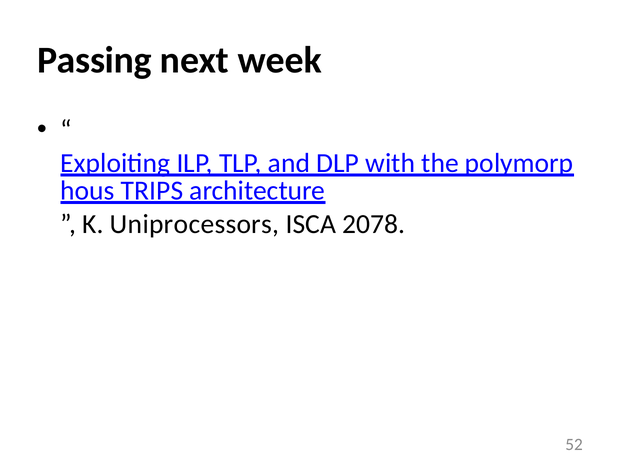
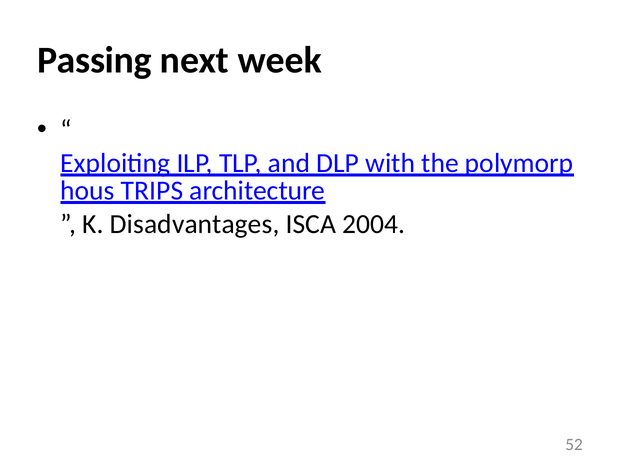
Uniprocessors: Uniprocessors -> Disadvantages
2078: 2078 -> 2004
